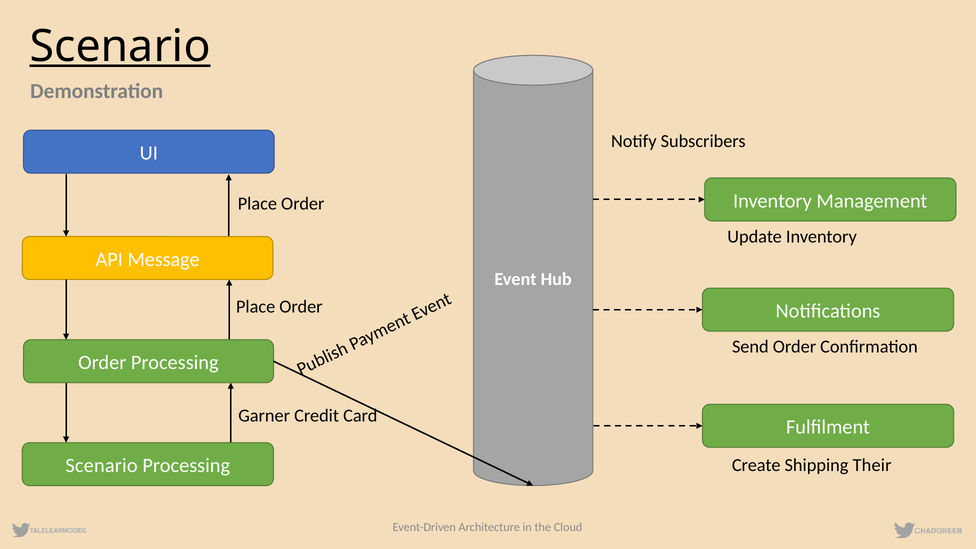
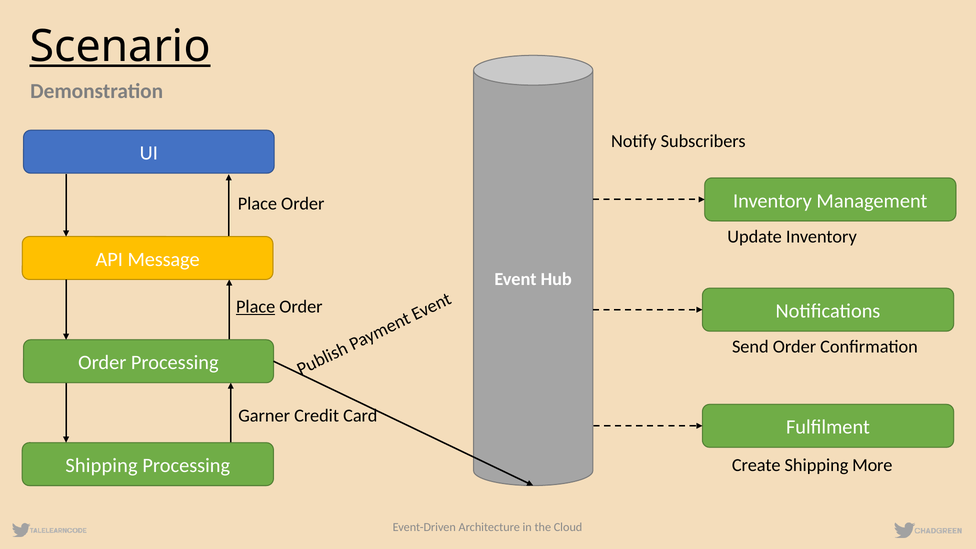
Place at (256, 307) underline: none -> present
Scenario at (102, 466): Scenario -> Shipping
Their: Their -> More
